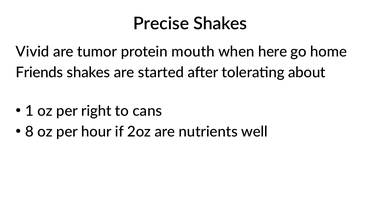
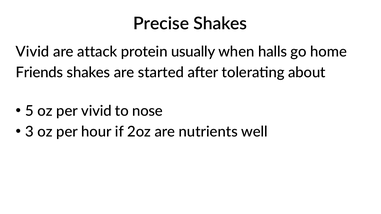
tumor: tumor -> attack
mouth: mouth -> usually
here: here -> halls
1: 1 -> 5
per right: right -> vivid
cans: cans -> nose
8: 8 -> 3
